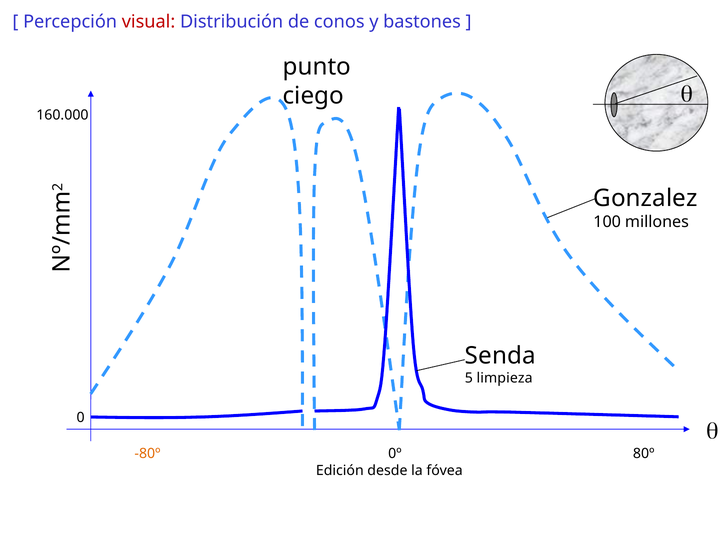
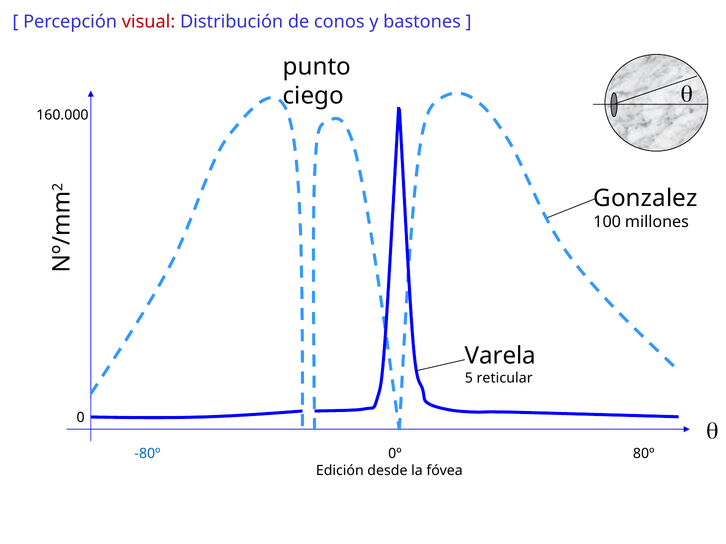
Senda: Senda -> Varela
limpieza: limpieza -> reticular
-80º colour: orange -> blue
